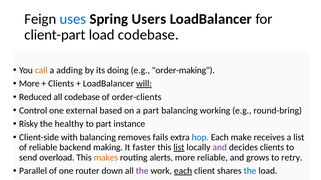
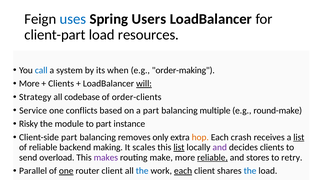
load codebase: codebase -> resources
call colour: orange -> blue
adding: adding -> system
doing: doing -> when
Reduced: Reduced -> Strategy
Control: Control -> Service
external: external -> conflicts
working: working -> multiple
round-bring: round-bring -> round-make
healthy: healthy -> module
Client-side with: with -> part
fails: fails -> only
hop colour: blue -> orange
make: make -> crash
list at (299, 138) underline: none -> present
faster: faster -> scales
makes colour: orange -> purple
alerts: alerts -> make
reliable at (212, 158) underline: none -> present
grows: grows -> stores
one at (66, 171) underline: none -> present
router down: down -> client
the at (142, 171) colour: purple -> blue
